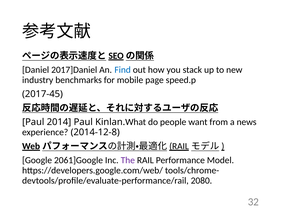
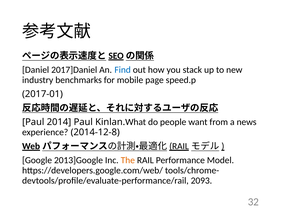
2017-45: 2017-45 -> 2017-01
2061]Google: 2061]Google -> 2013]Google
The colour: purple -> orange
2080: 2080 -> 2093
